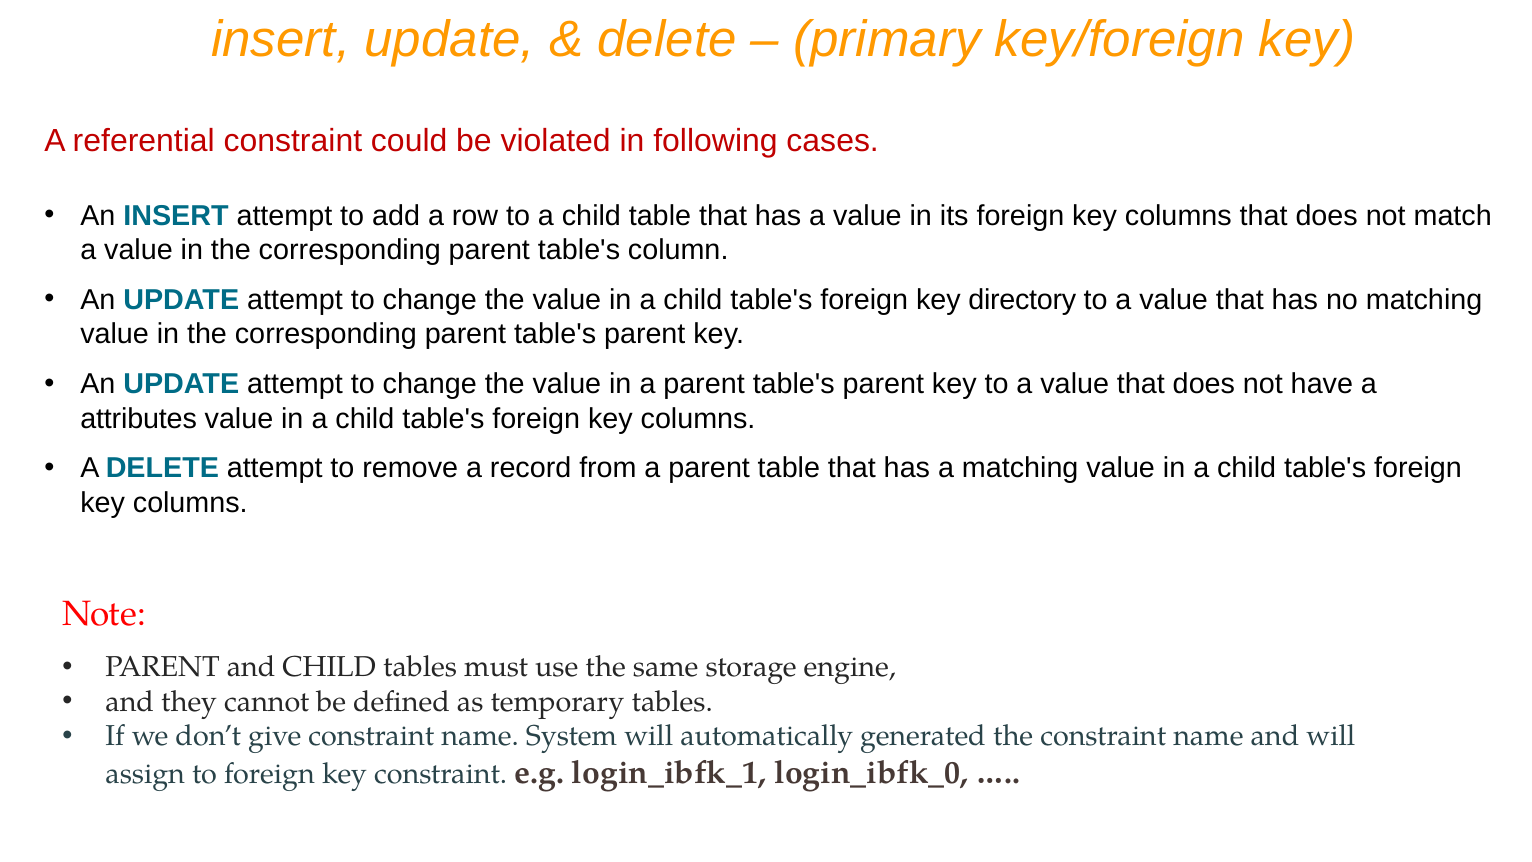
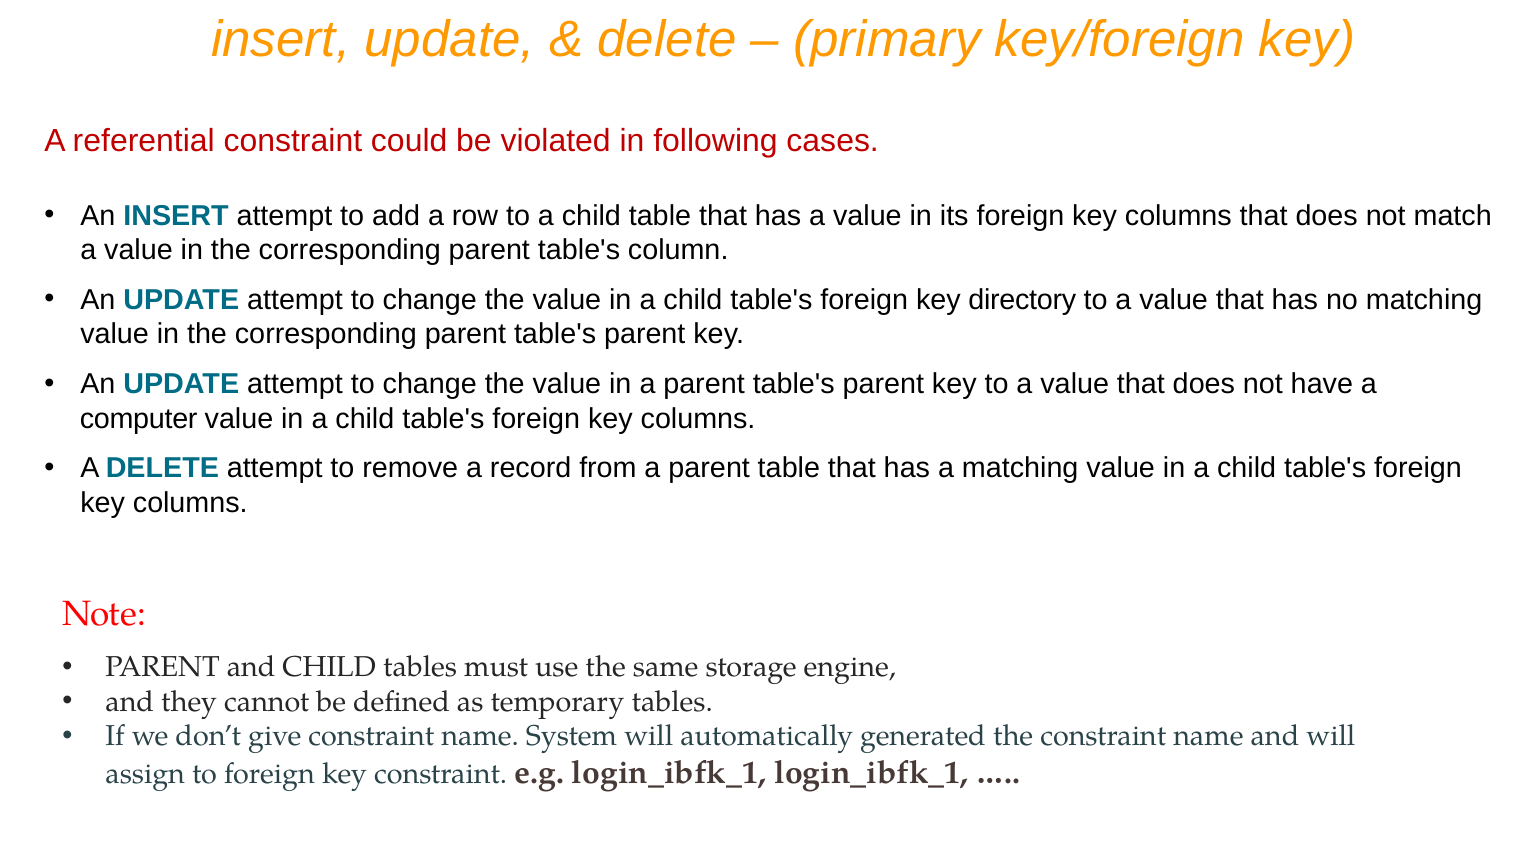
attributes: attributes -> computer
login_ibfk_1 login_ibfk_0: login_ibfk_0 -> login_ibfk_1
